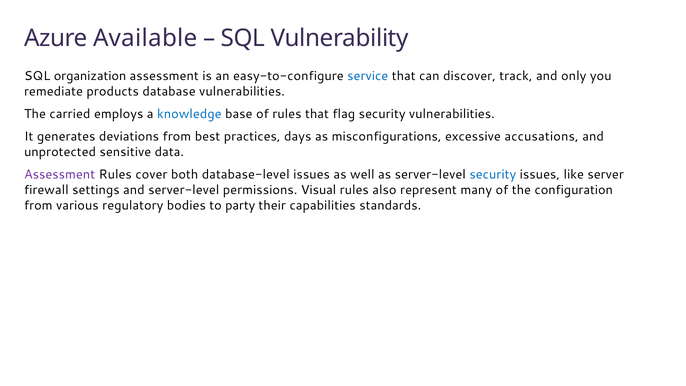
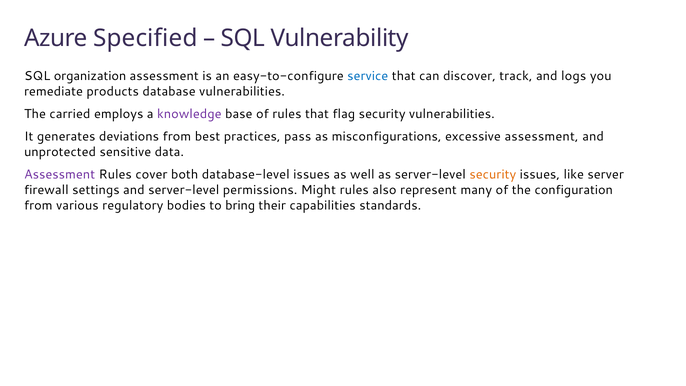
Available: Available -> Specified
only: only -> logs
knowledge colour: blue -> purple
days: days -> pass
excessive accusations: accusations -> assessment
security at (493, 174) colour: blue -> orange
Visual: Visual -> Might
party: party -> bring
